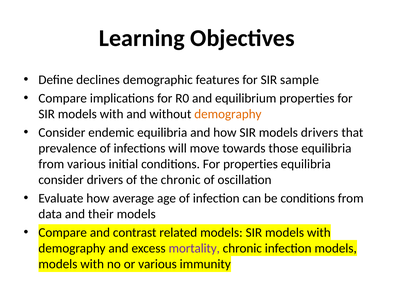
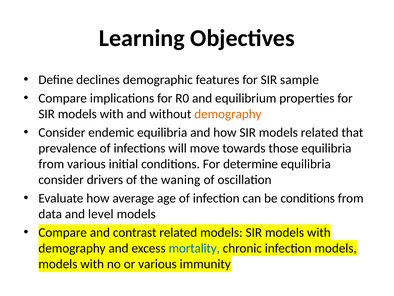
models drivers: drivers -> related
For properties: properties -> determine
the chronic: chronic -> waning
their: their -> level
mortality colour: purple -> blue
